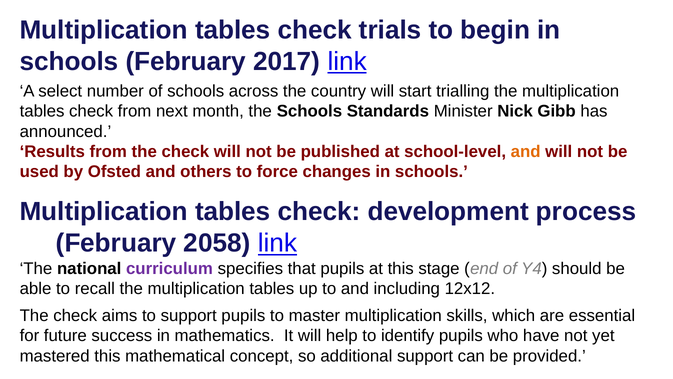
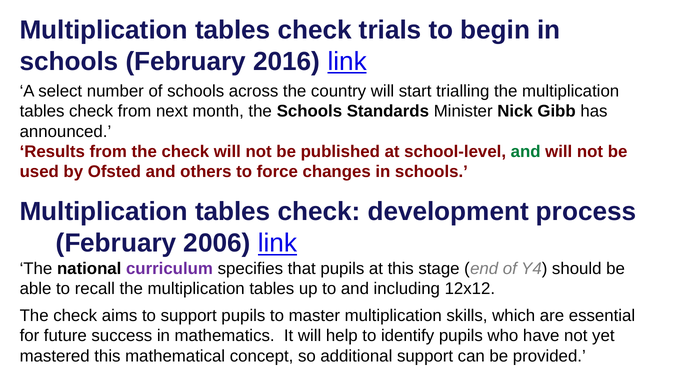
2017: 2017 -> 2016
and at (526, 151) colour: orange -> green
2058: 2058 -> 2006
